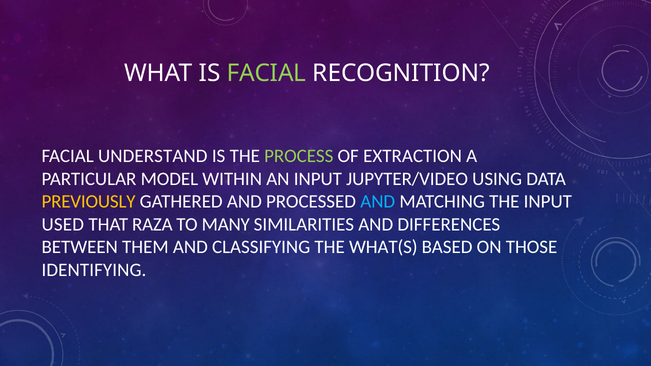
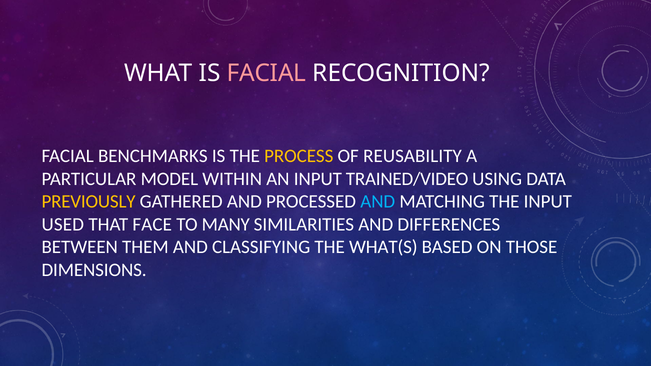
FACIAL at (267, 73) colour: light green -> pink
UNDERSTAND: UNDERSTAND -> BENCHMARKS
PROCESS colour: light green -> yellow
EXTRACTION: EXTRACTION -> REUSABILITY
JUPYTER/VIDEO: JUPYTER/VIDEO -> TRAINED/VIDEO
RAZA: RAZA -> FACE
IDENTIFYING: IDENTIFYING -> DIMENSIONS
